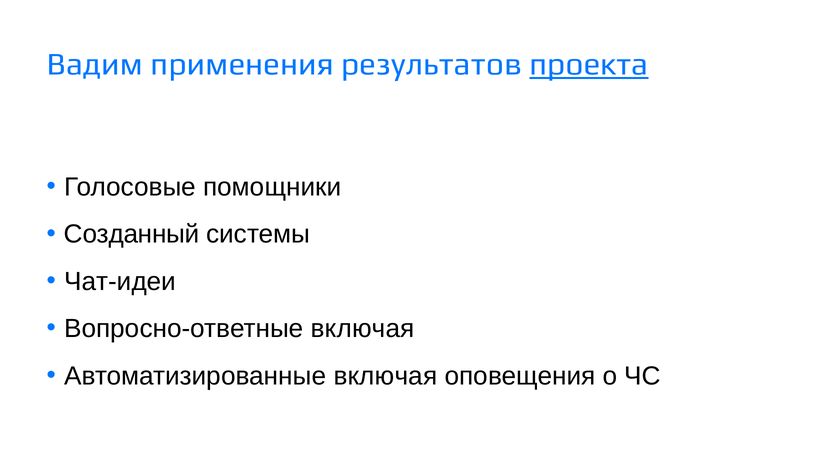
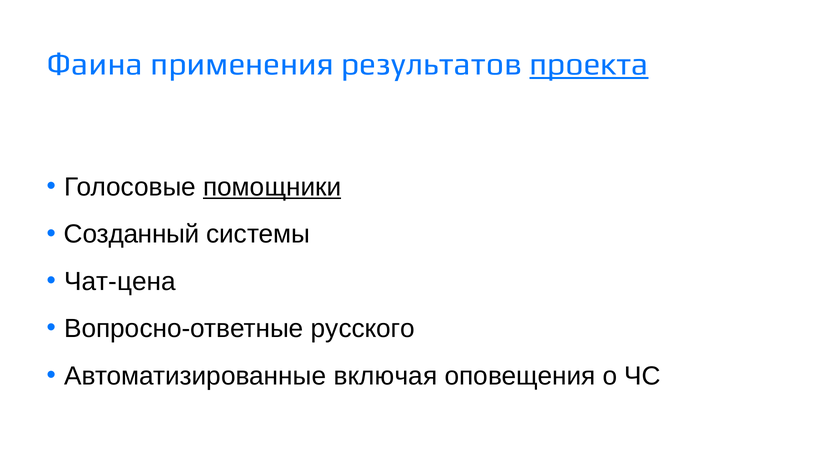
Вадим: Вадим -> Фаина
помощники underline: none -> present
Чат-идеи: Чат-идеи -> Чат-цена
Вопросно-ответные включая: включая -> русского
